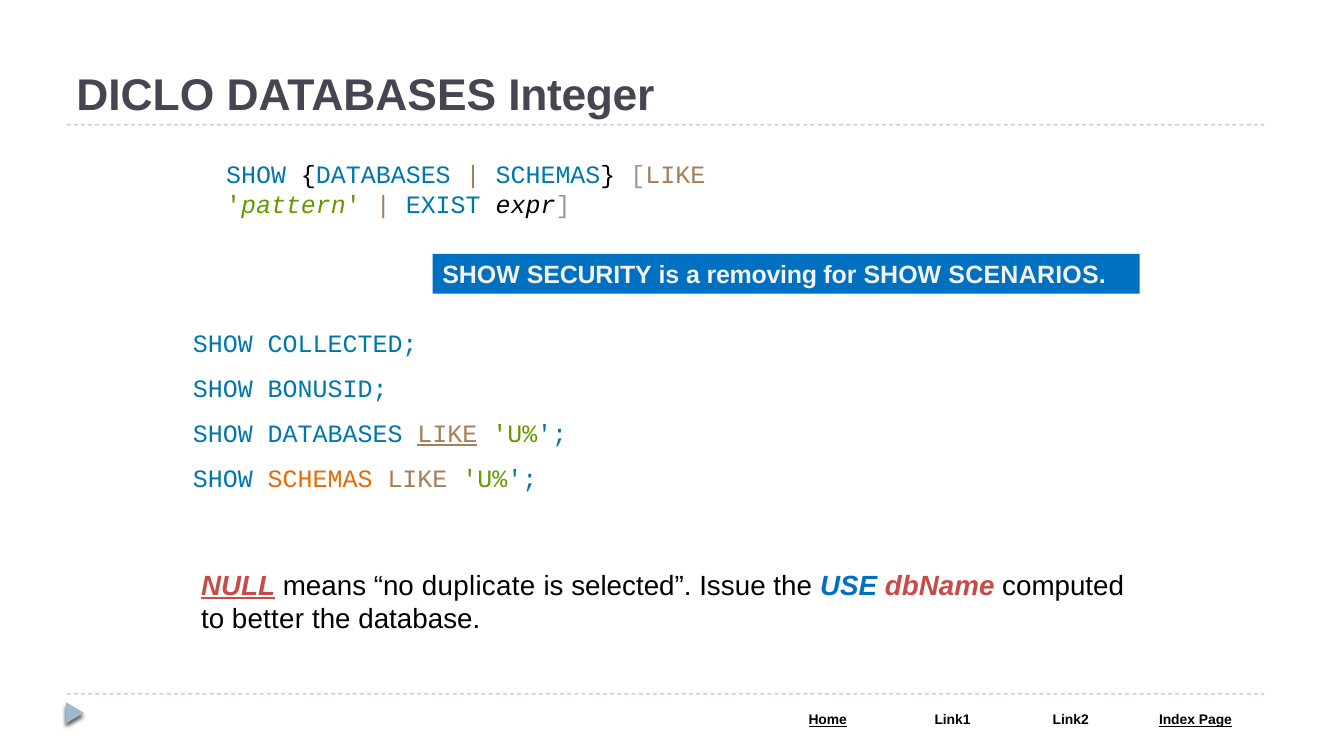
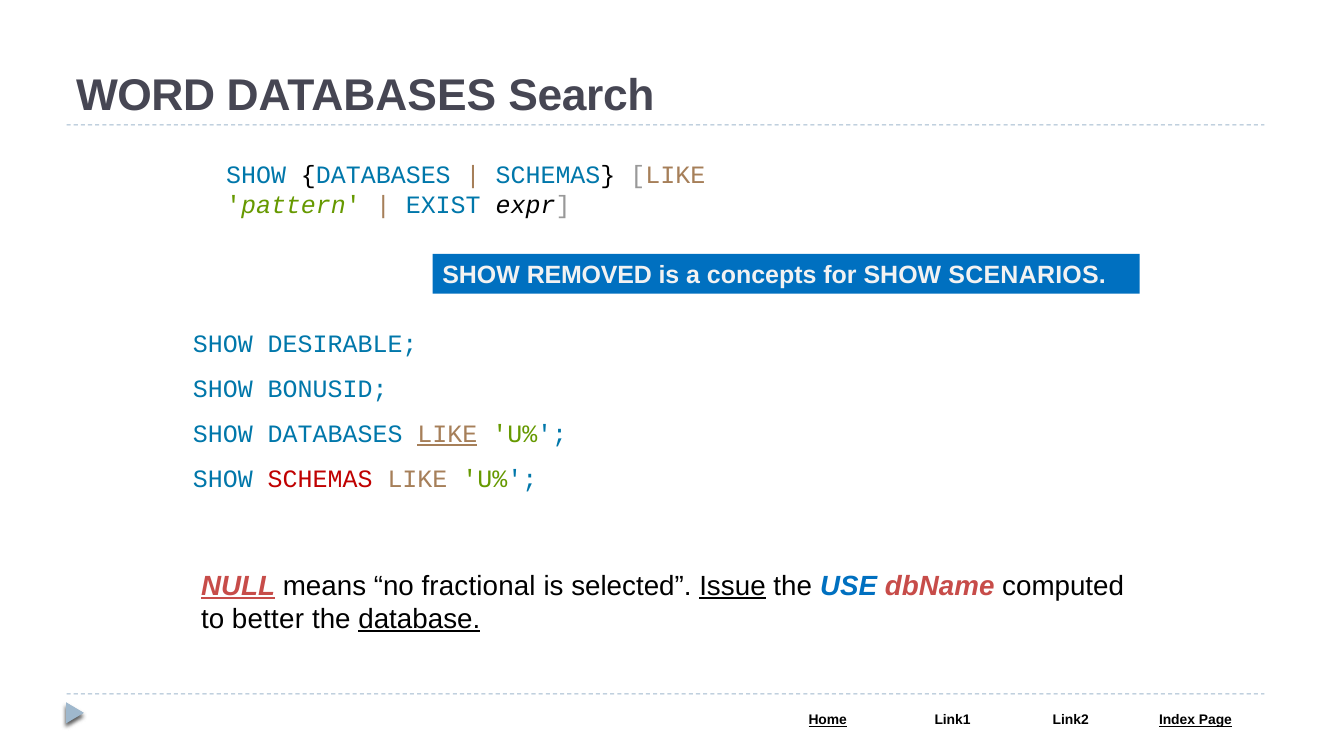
DICLO: DICLO -> WORD
Integer: Integer -> Search
SECURITY: SECURITY -> REMOVED
removing: removing -> concepts
COLLECTED: COLLECTED -> DESIRABLE
SCHEMAS at (320, 479) colour: orange -> red
duplicate: duplicate -> fractional
Issue underline: none -> present
database underline: none -> present
